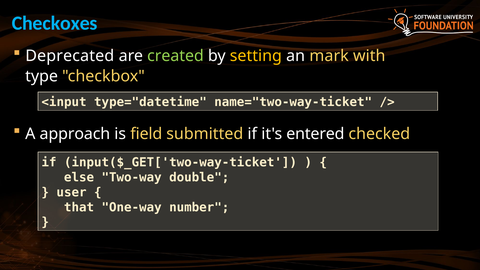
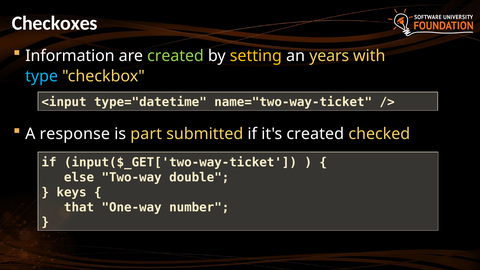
Checkoxes colour: light blue -> white
Deprecated: Deprecated -> Information
mark: mark -> years
type colour: white -> light blue
approach: approach -> response
field: field -> part
it's entered: entered -> created
user: user -> keys
